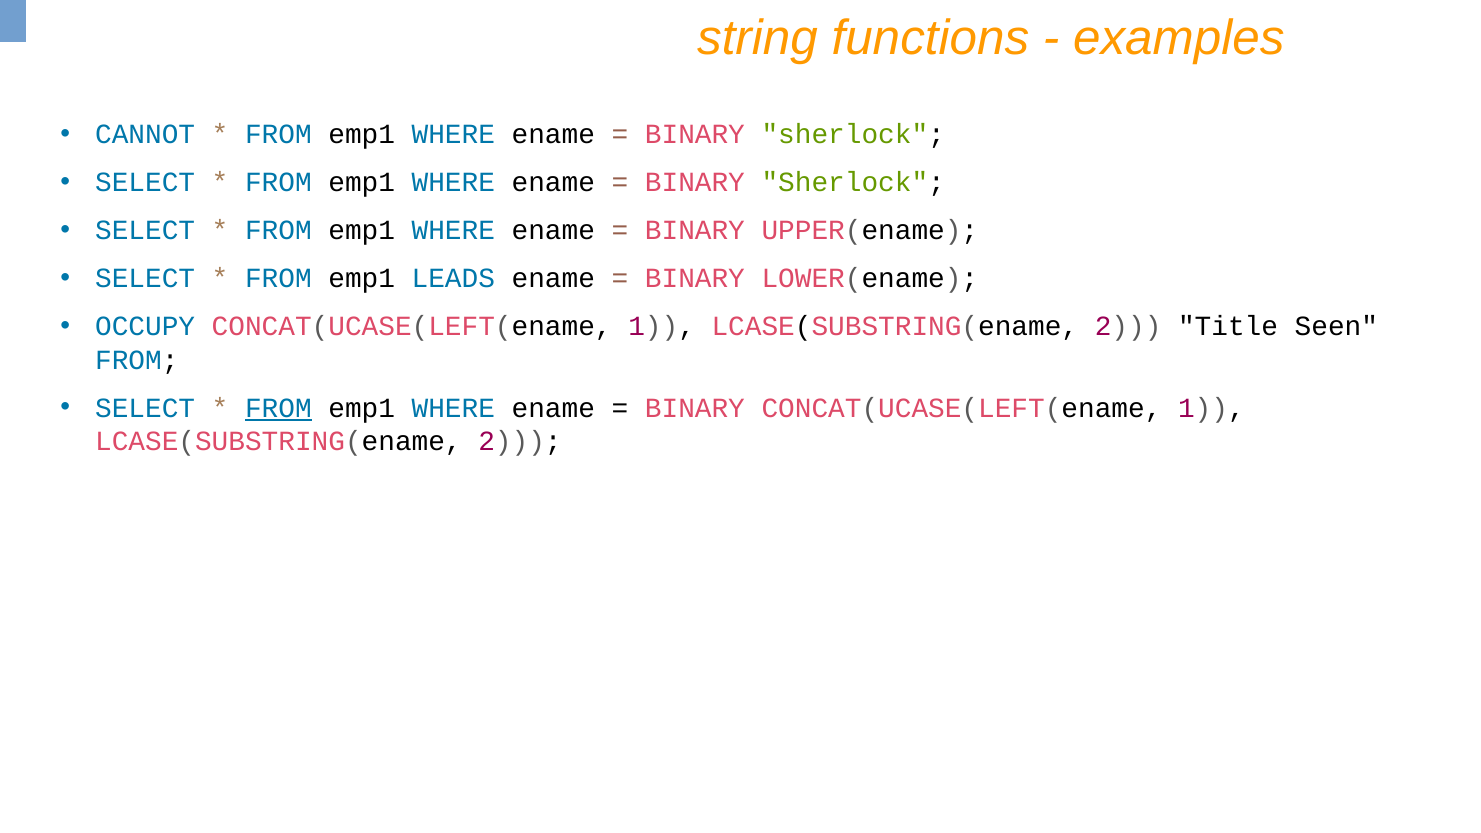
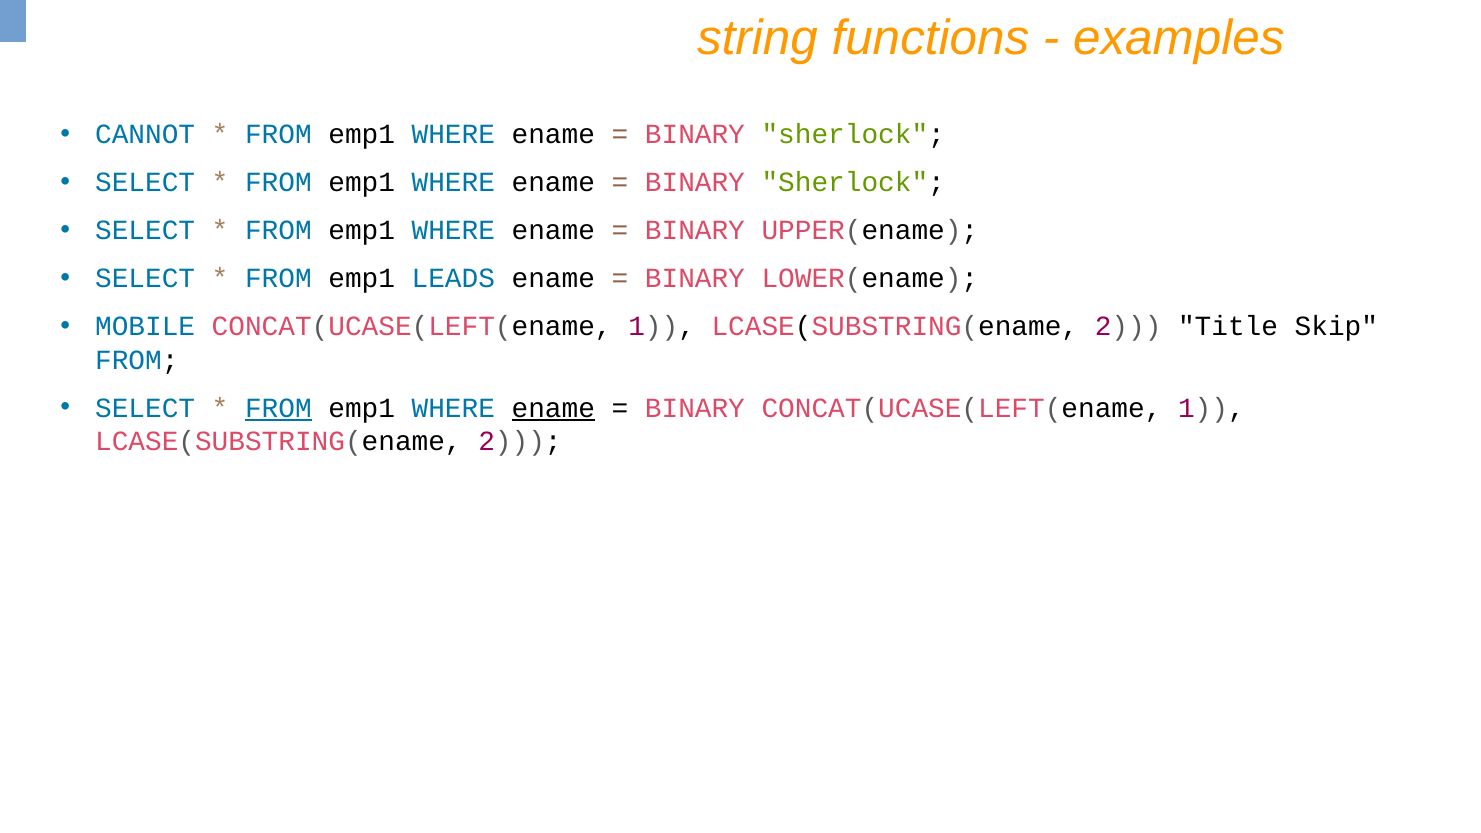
OCCUPY: OCCUPY -> MOBILE
Seen: Seen -> Skip
ename at (553, 408) underline: none -> present
